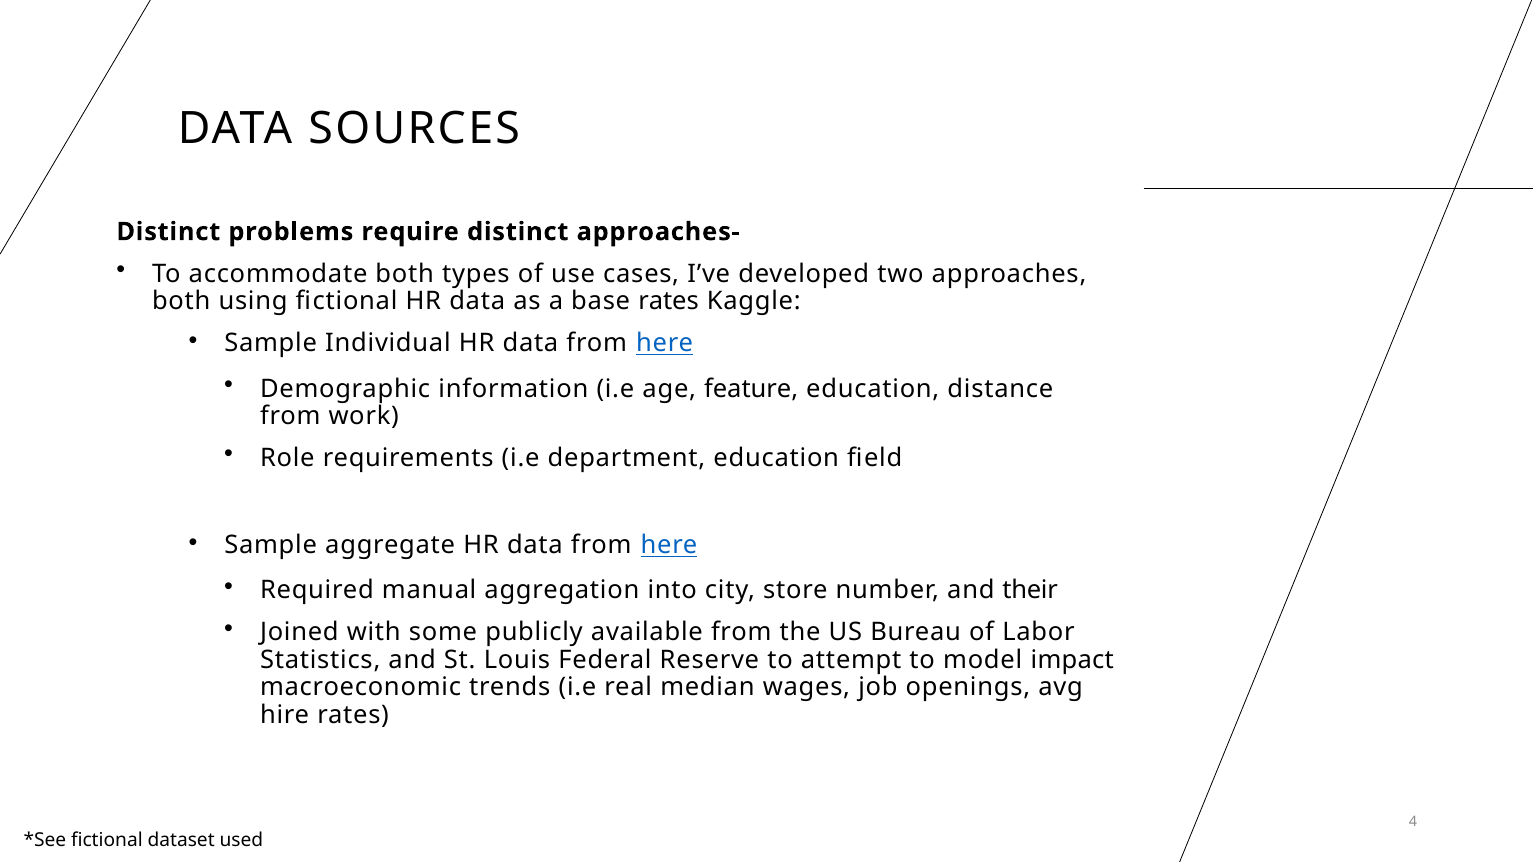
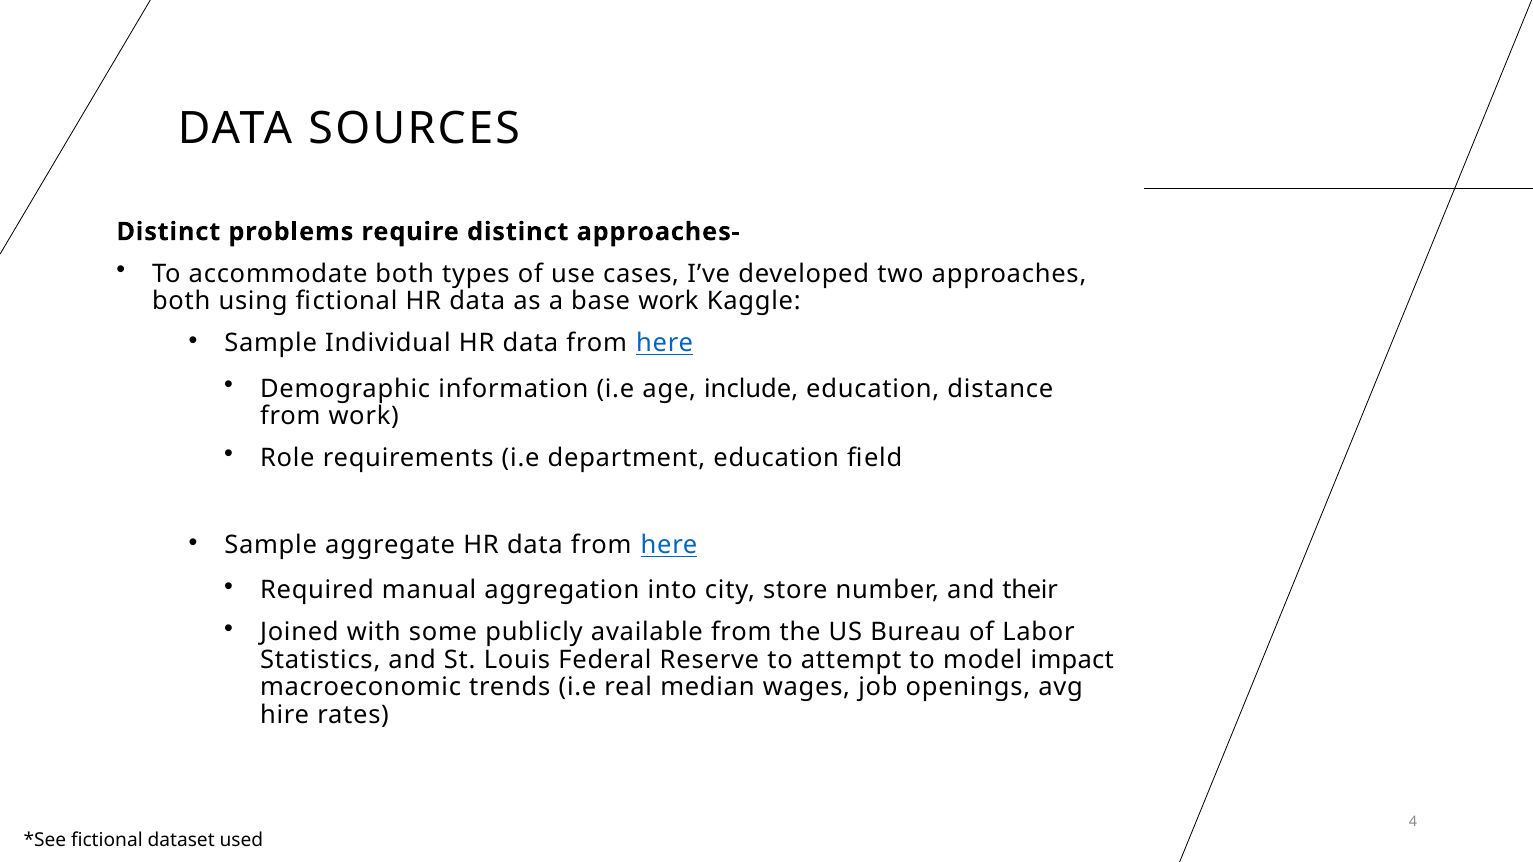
base rates: rates -> work
feature: feature -> include
